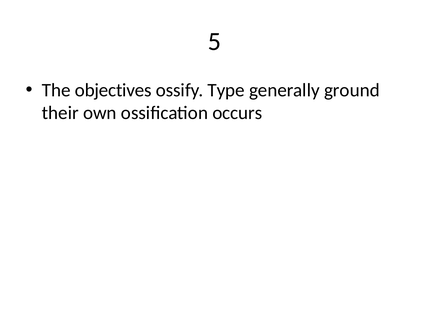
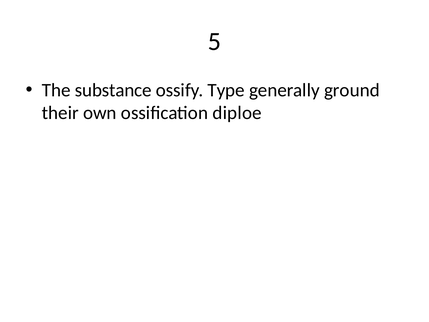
objectives: objectives -> substance
occurs: occurs -> diploe
